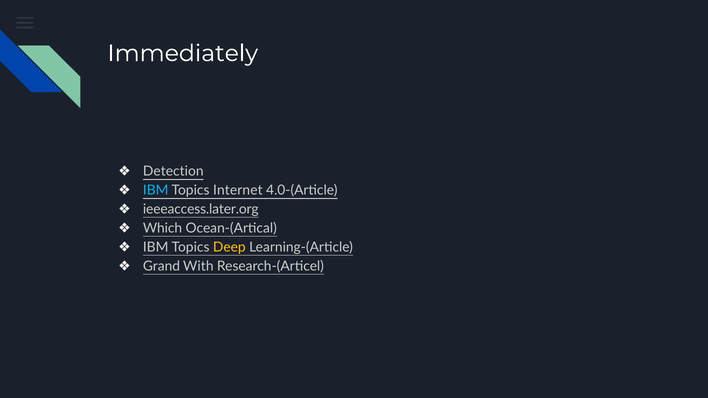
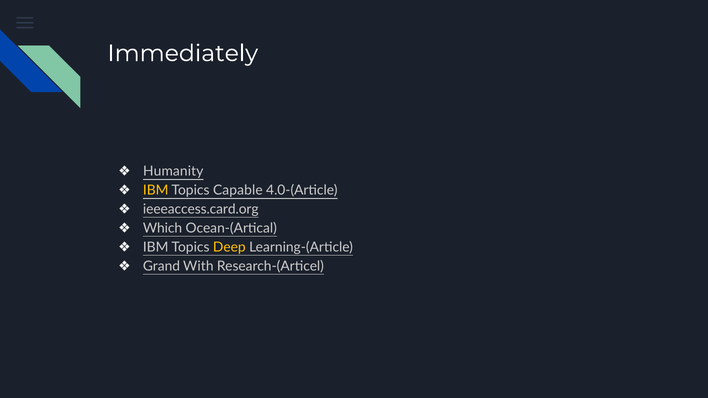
Detection: Detection -> Humanity
IBM at (156, 190) colour: light blue -> yellow
Internet: Internet -> Capable
ieeeaccess.later.org: ieeeaccess.later.org -> ieeeaccess.card.org
